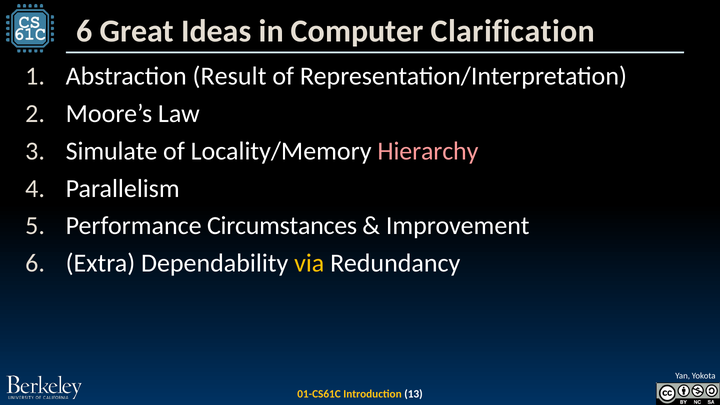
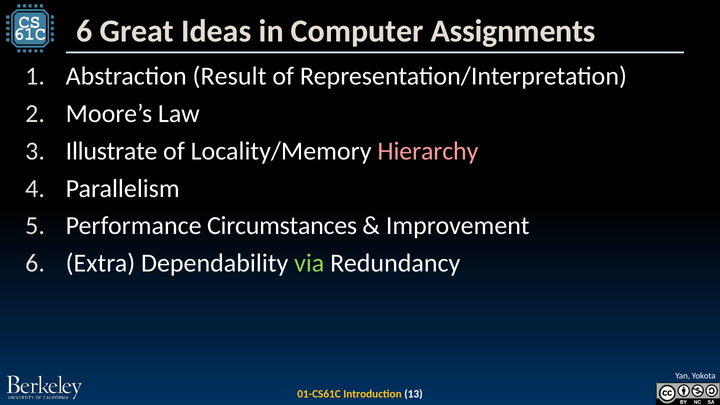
Clarification: Clarification -> Assignments
Simulate: Simulate -> Illustrate
via colour: yellow -> light green
